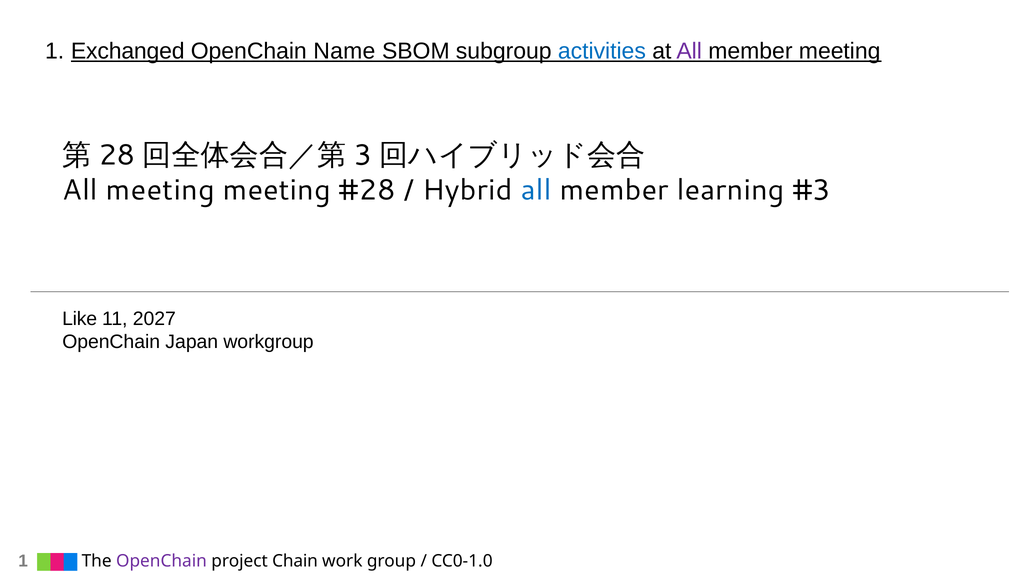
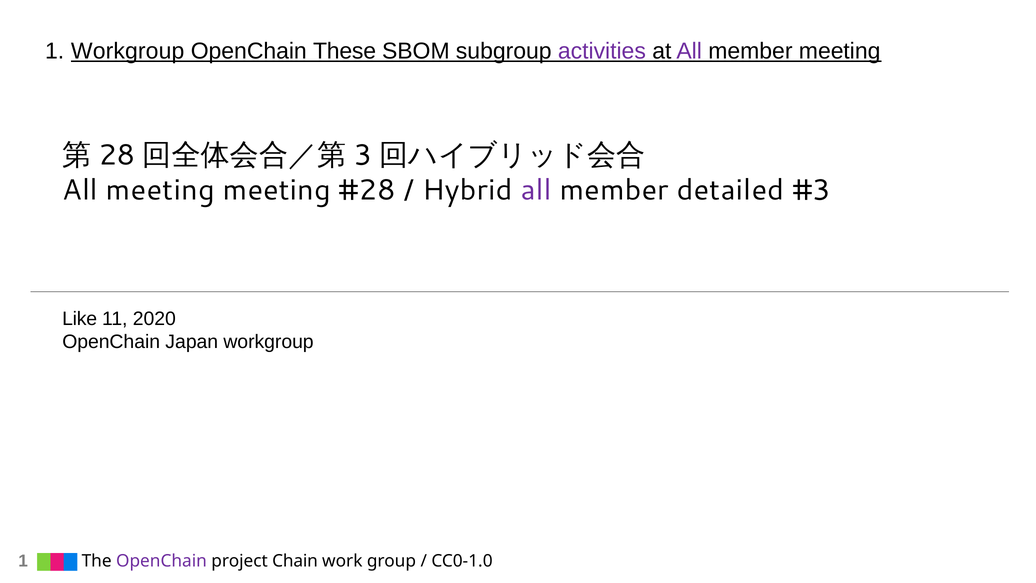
Exchanged at (128, 51): Exchanged -> Workgroup
Name: Name -> These
activities colour: blue -> purple
all at (536, 190) colour: blue -> purple
learning: learning -> detailed
2027: 2027 -> 2020
